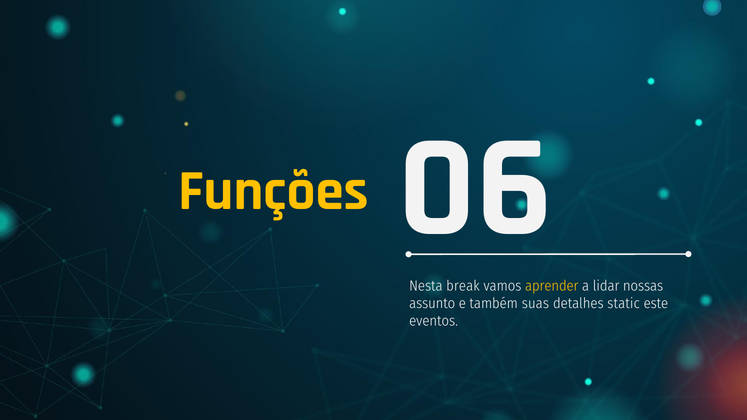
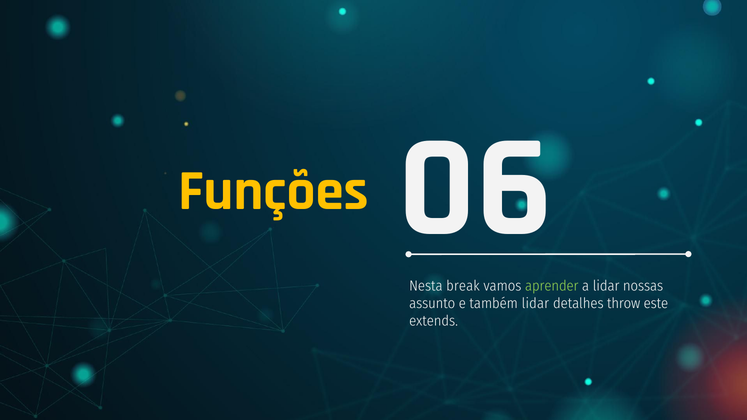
aprender colour: yellow -> light green
também suas: suas -> lidar
static: static -> throw
eventos: eventos -> extends
